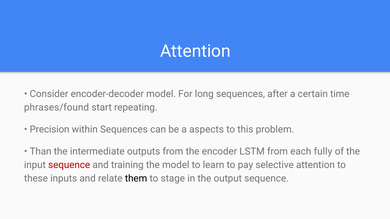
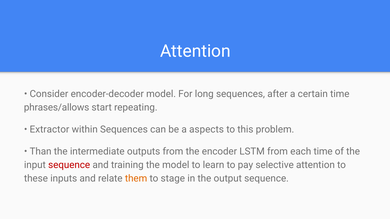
phrases/found: phrases/found -> phrases/allows
Precision: Precision -> Extractor
each fully: fully -> time
them colour: black -> orange
